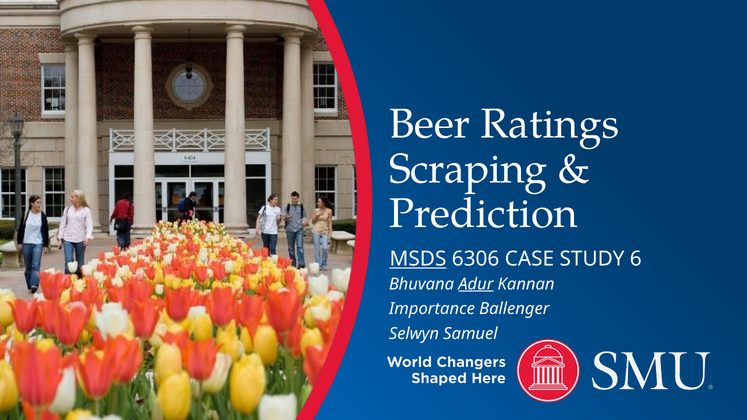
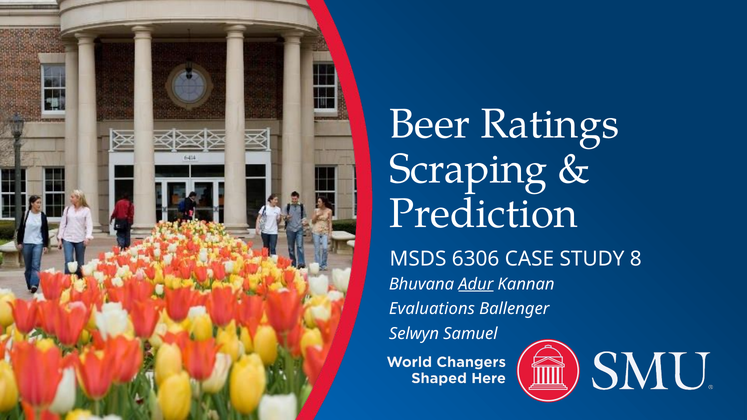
MSDS underline: present -> none
6: 6 -> 8
Importance: Importance -> Evaluations
